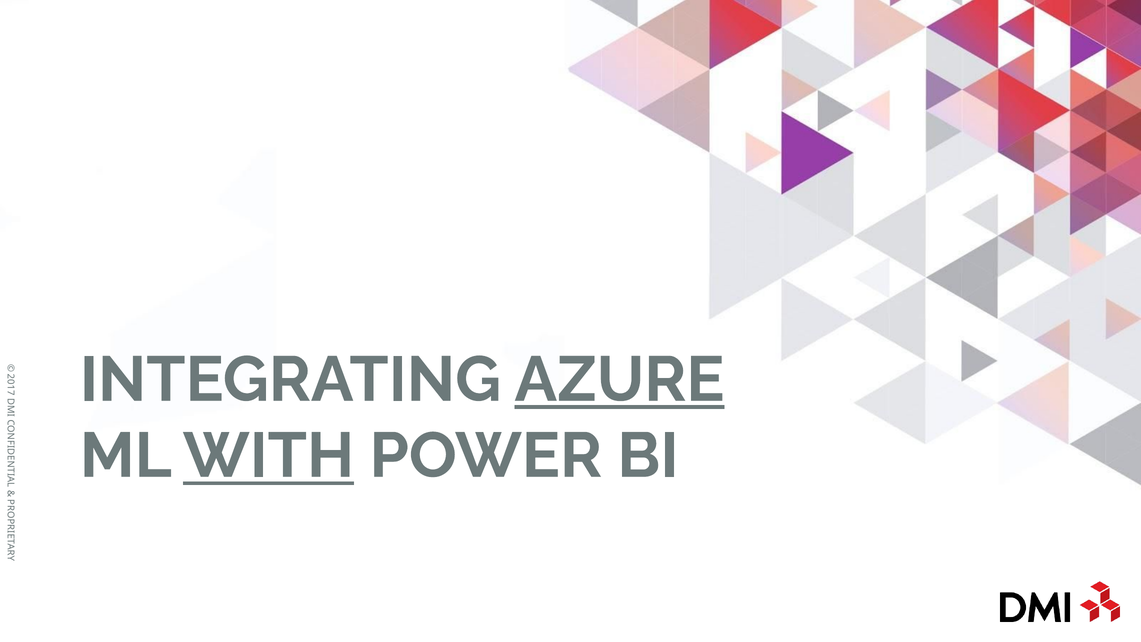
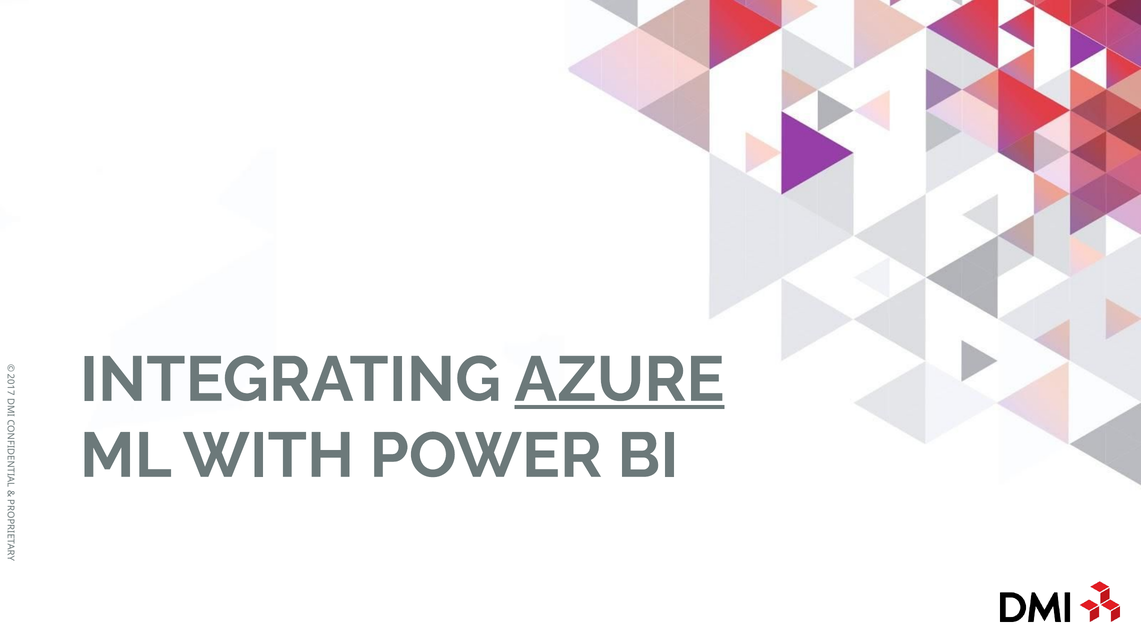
WITH underline: present -> none
